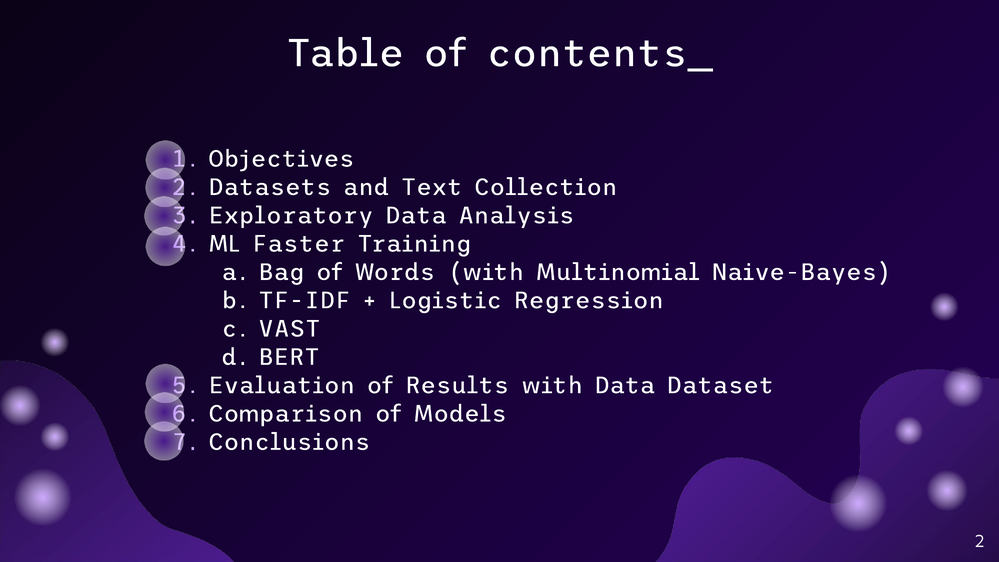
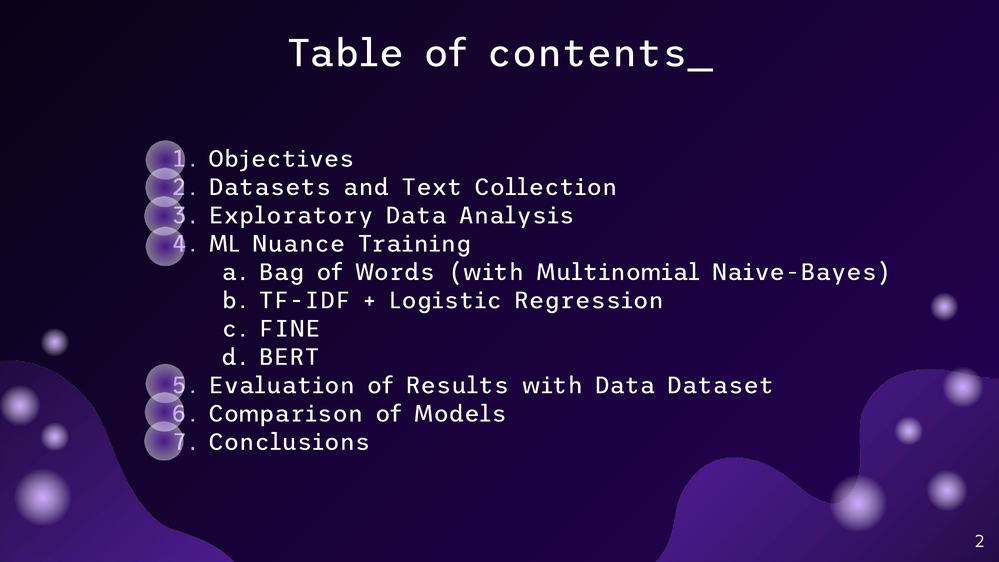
Faster: Faster -> Nuance
VAST: VAST -> FINE
